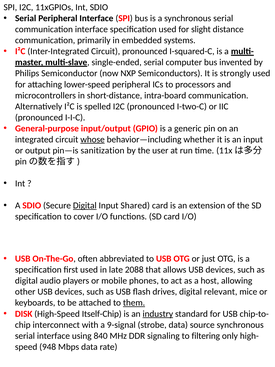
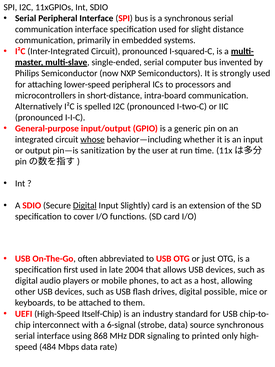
Shared: Shared -> Slightly
2088: 2088 -> 2004
relevant: relevant -> possible
them underline: present -> none
DISK: DISK -> UEFI
industry underline: present -> none
9-signal: 9-signal -> 6-signal
840: 840 -> 868
filtering: filtering -> printed
948: 948 -> 484
